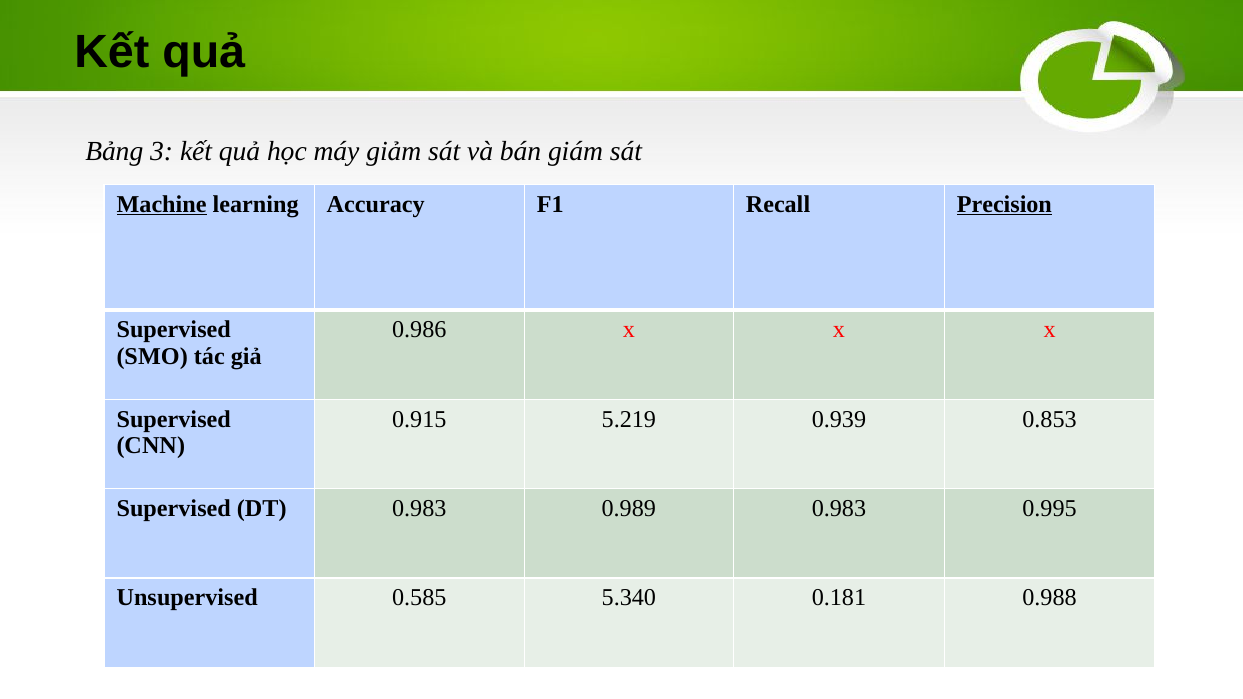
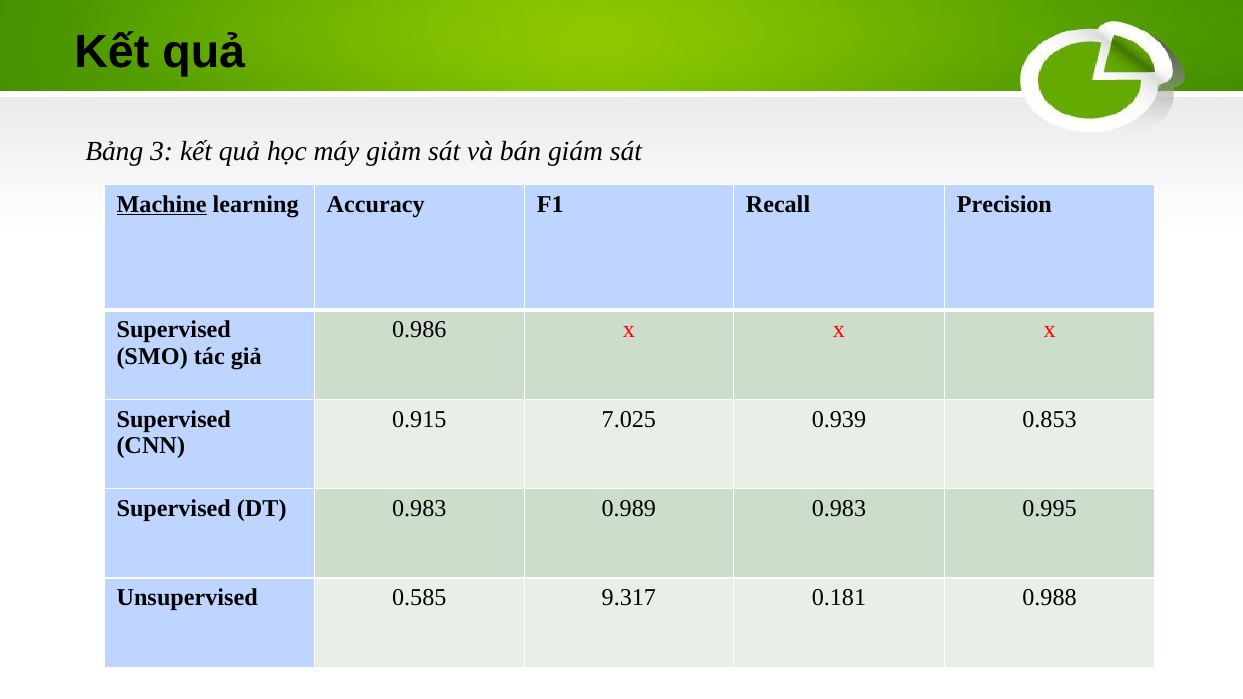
Precision underline: present -> none
5.219: 5.219 -> 7.025
5.340: 5.340 -> 9.317
